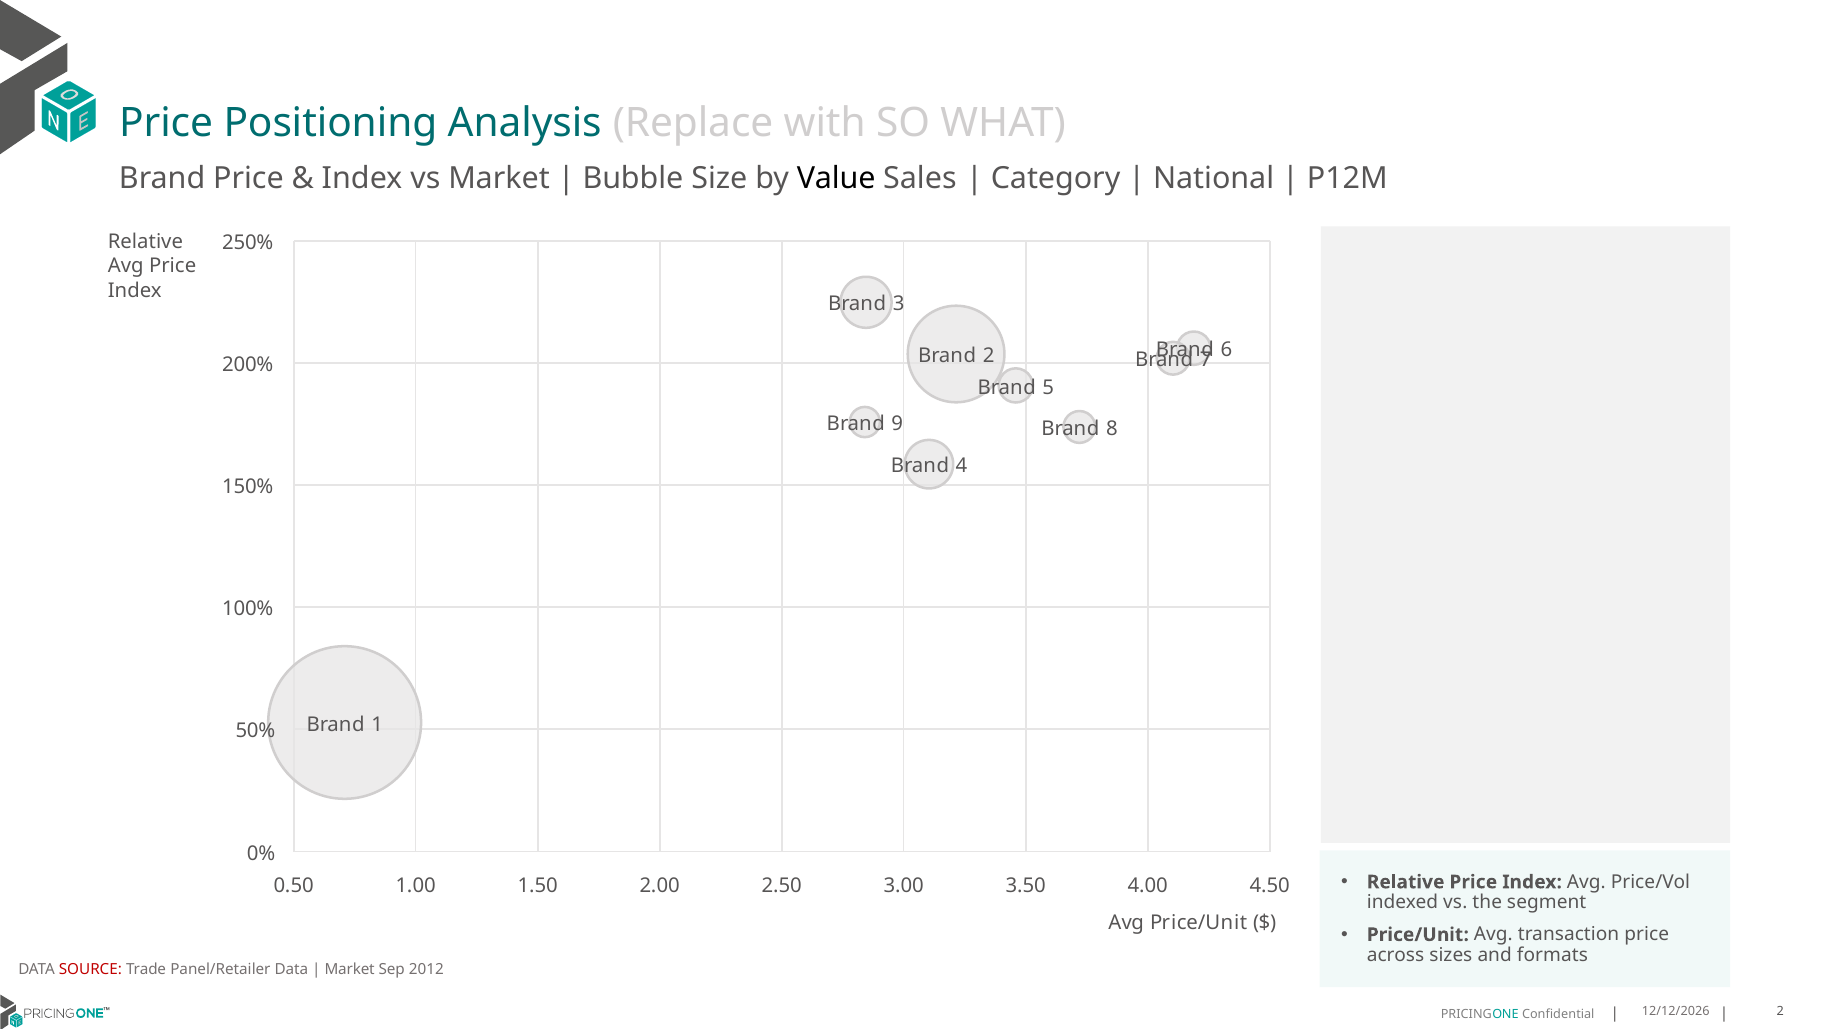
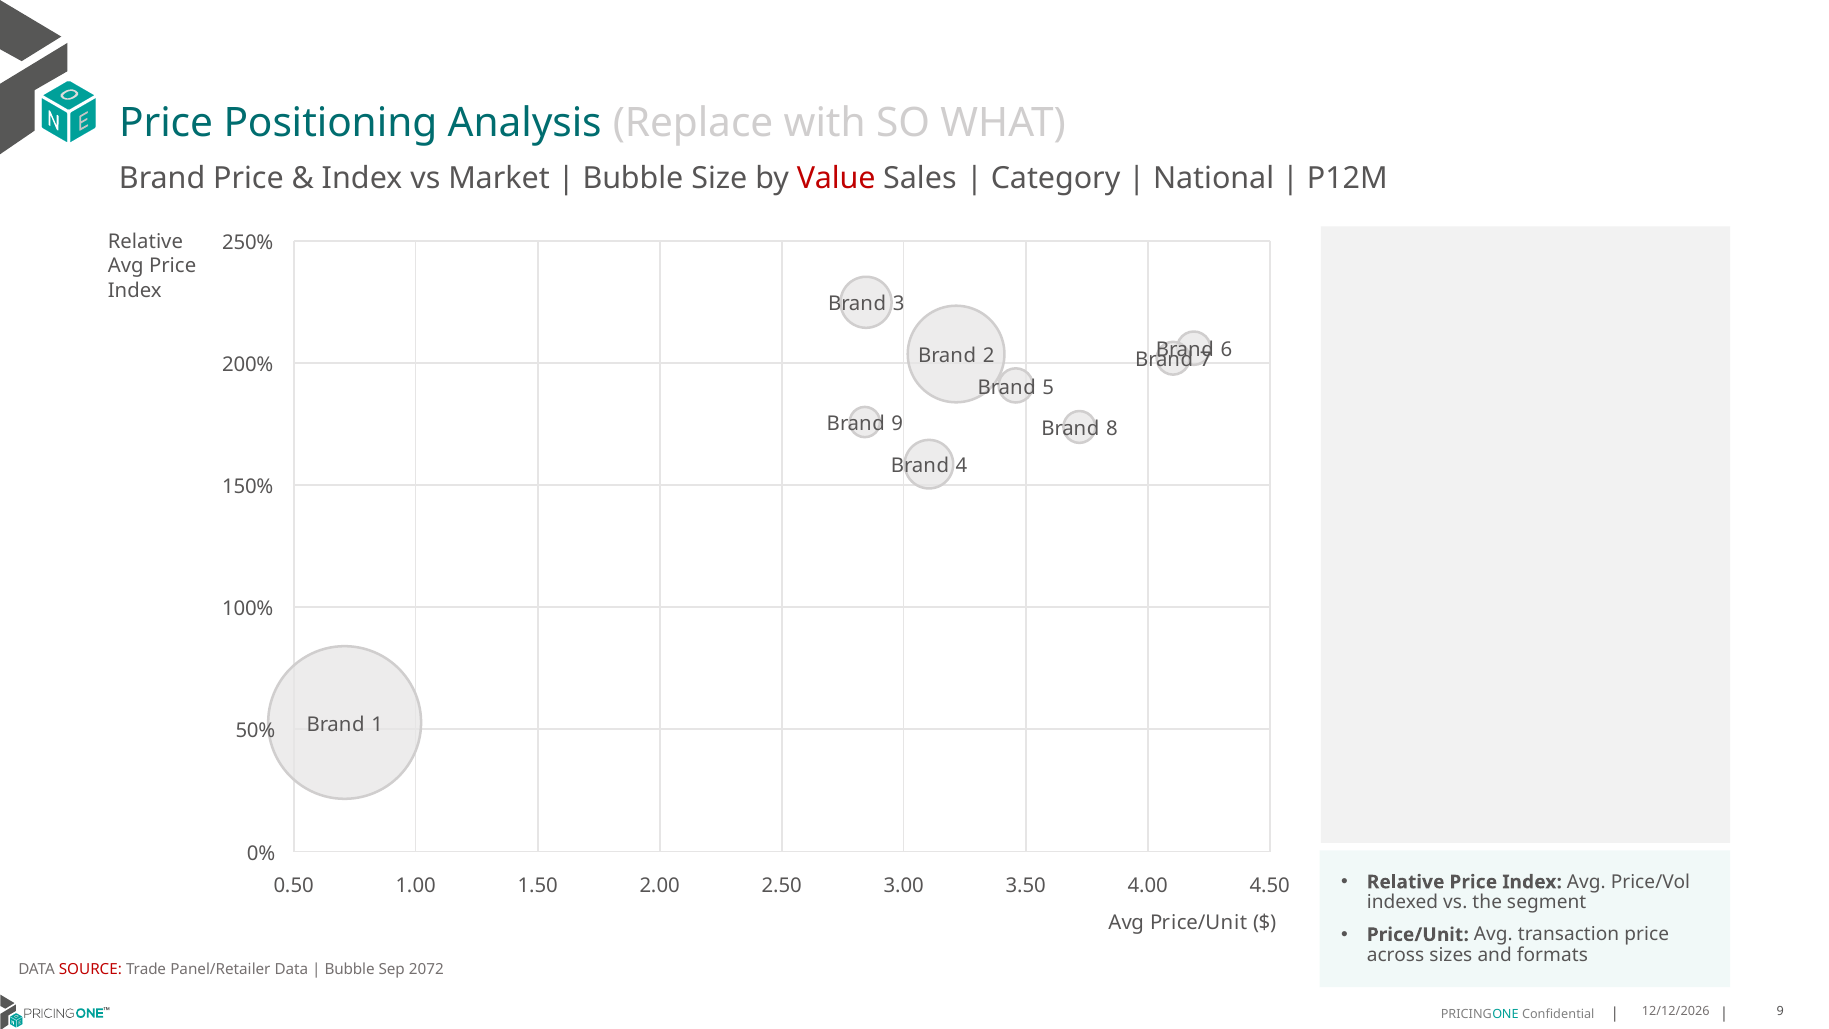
Value colour: black -> red
Market at (350, 969): Market -> Bubble
2012: 2012 -> 2072
2 at (1780, 1012): 2 -> 9
